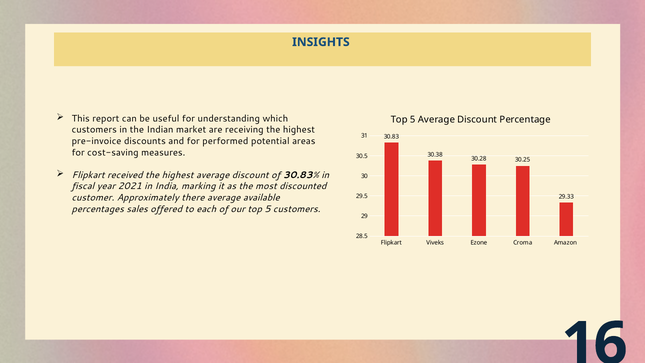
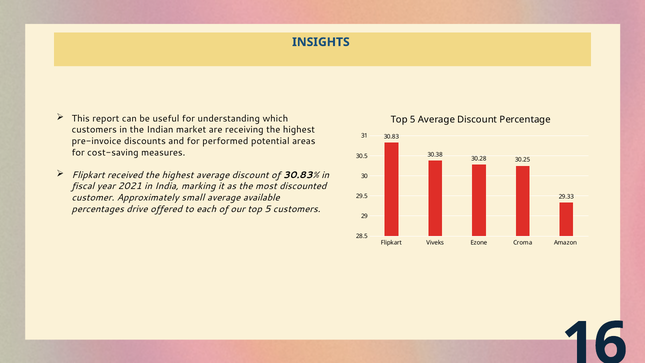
there: there -> small
sales: sales -> drive
